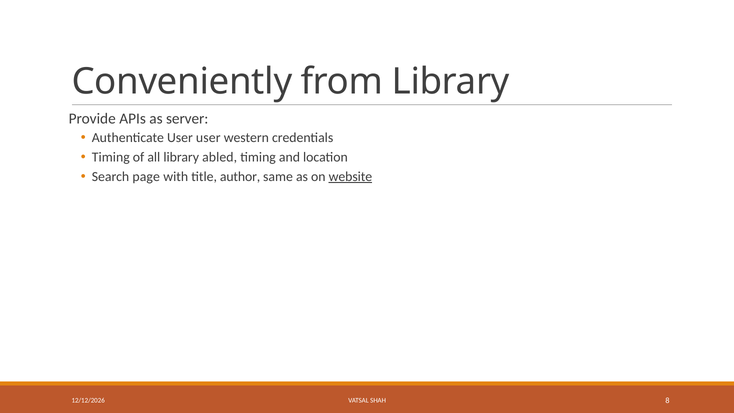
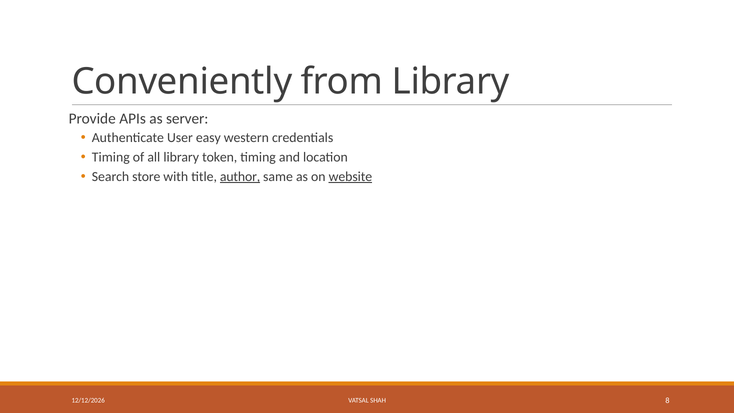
User user: user -> easy
abled: abled -> token
page: page -> store
author underline: none -> present
